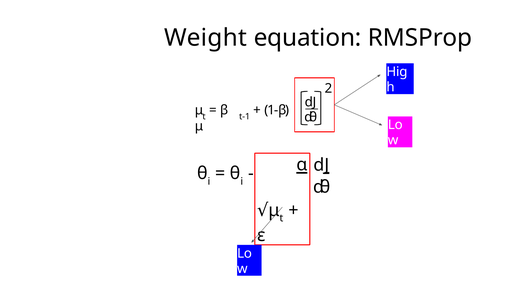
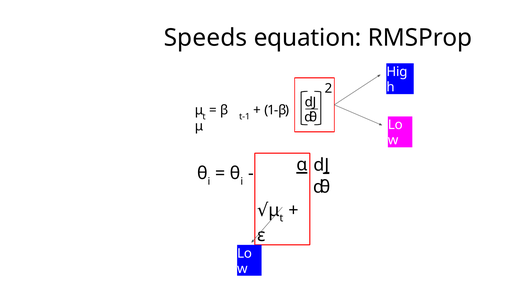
Weight: Weight -> Speeds
